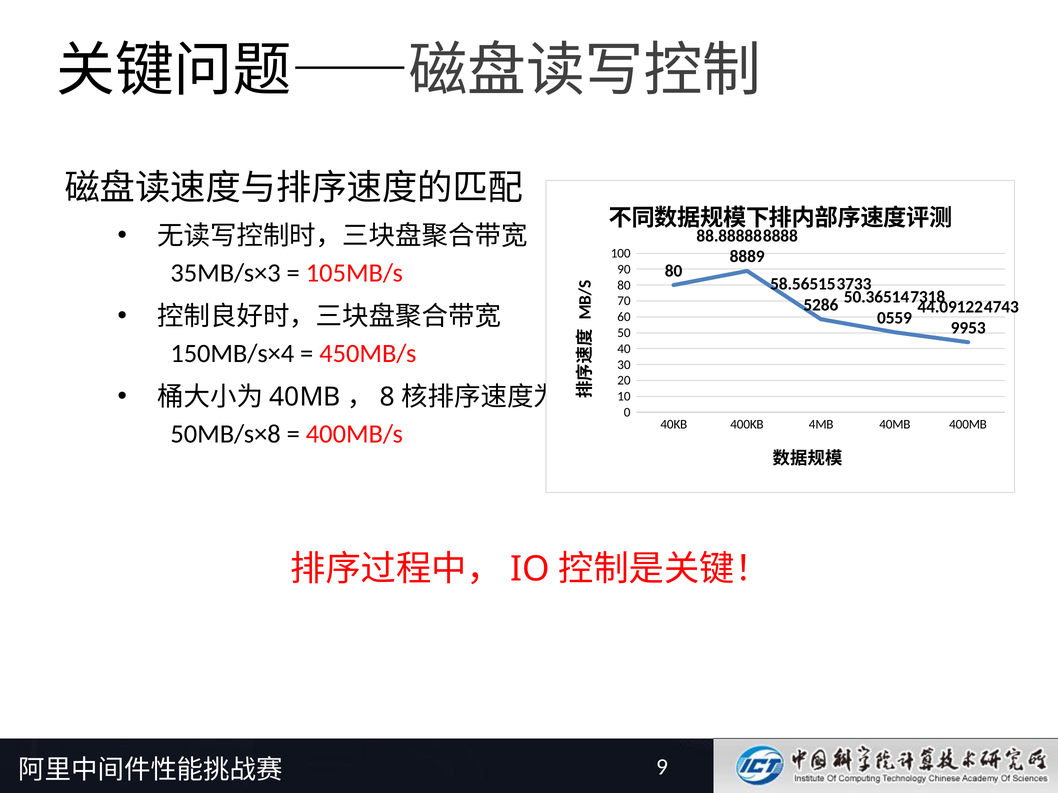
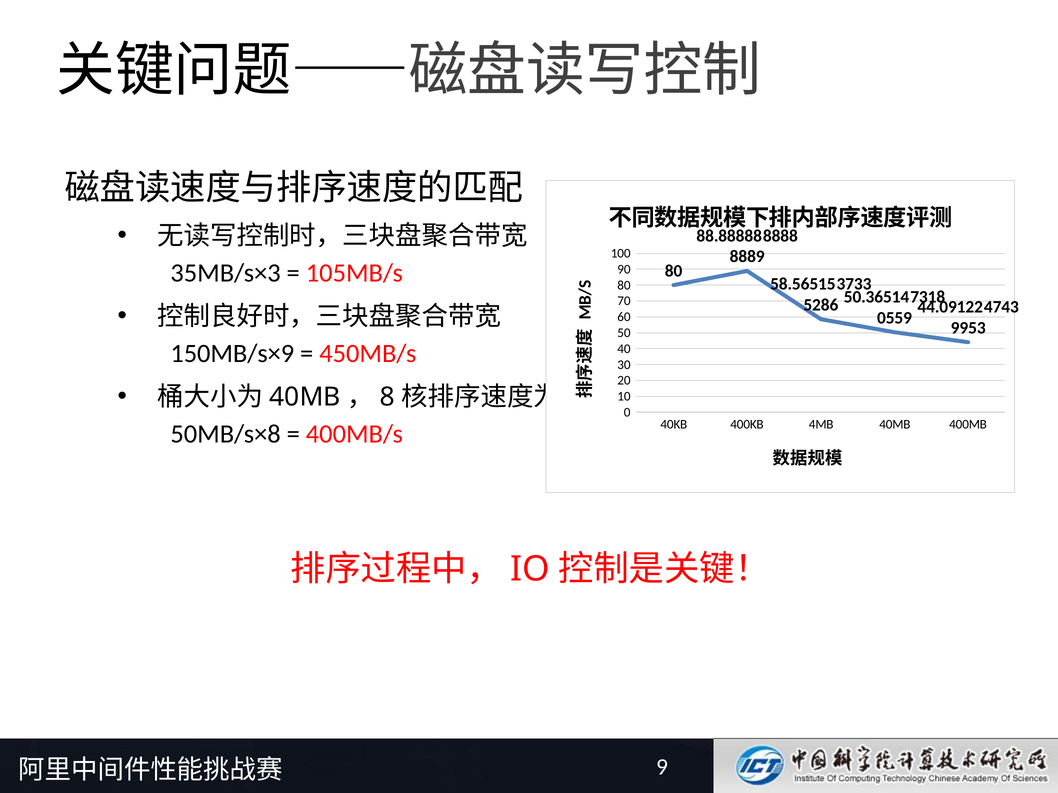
150MB/s×4: 150MB/s×4 -> 150MB/s×9
